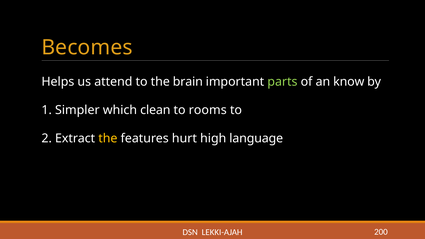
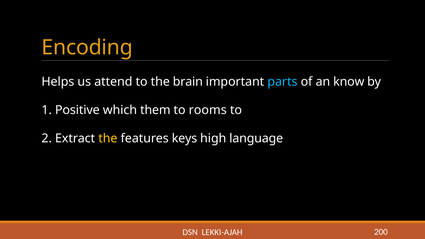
Becomes: Becomes -> Encoding
parts colour: light green -> light blue
Simpler: Simpler -> Positive
clean: clean -> them
hurt: hurt -> keys
